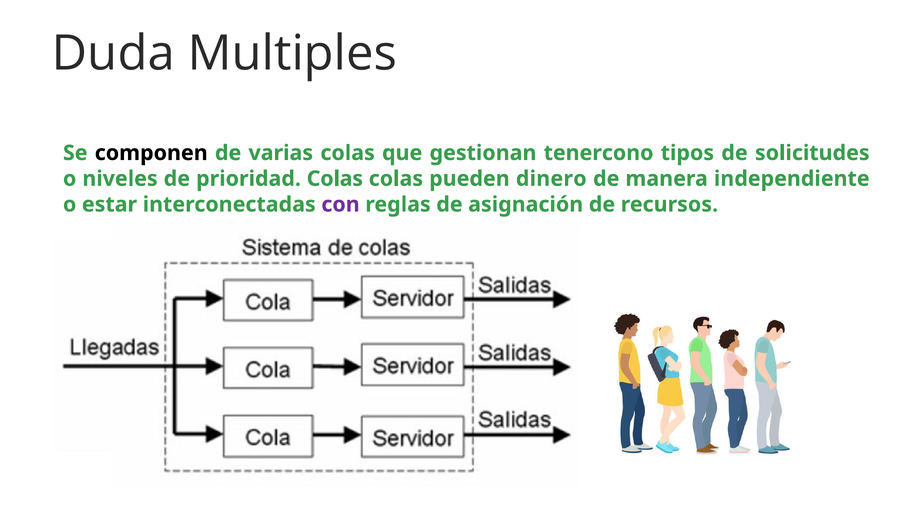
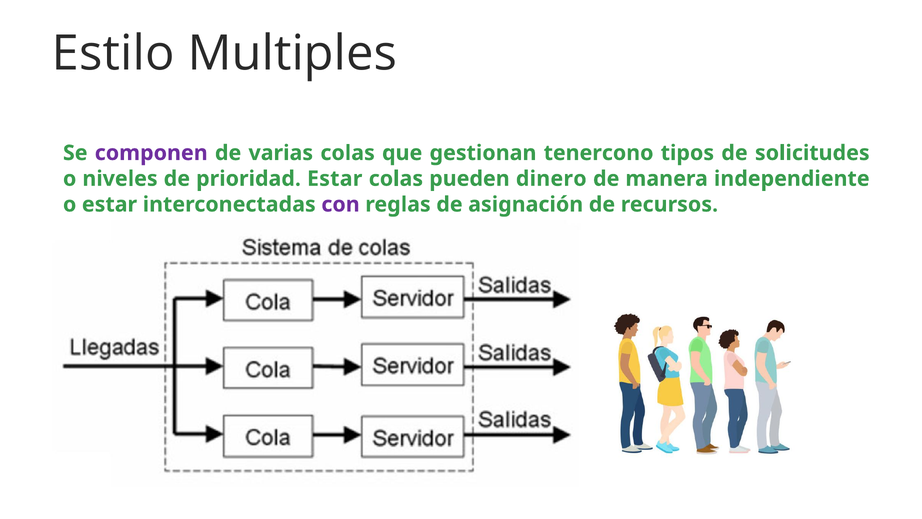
Duda: Duda -> Estilo
componen colour: black -> purple
prioridad Colas: Colas -> Estar
